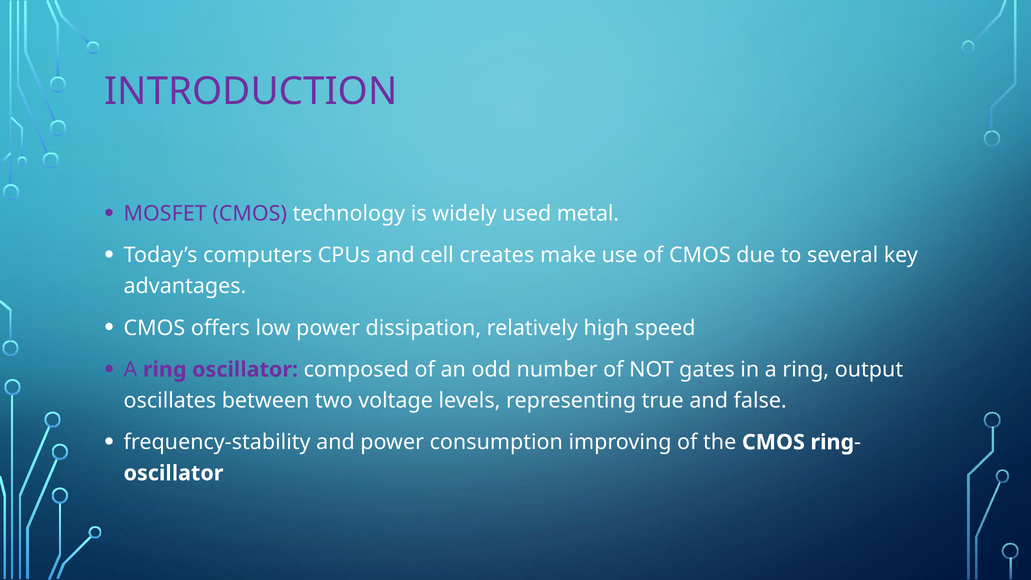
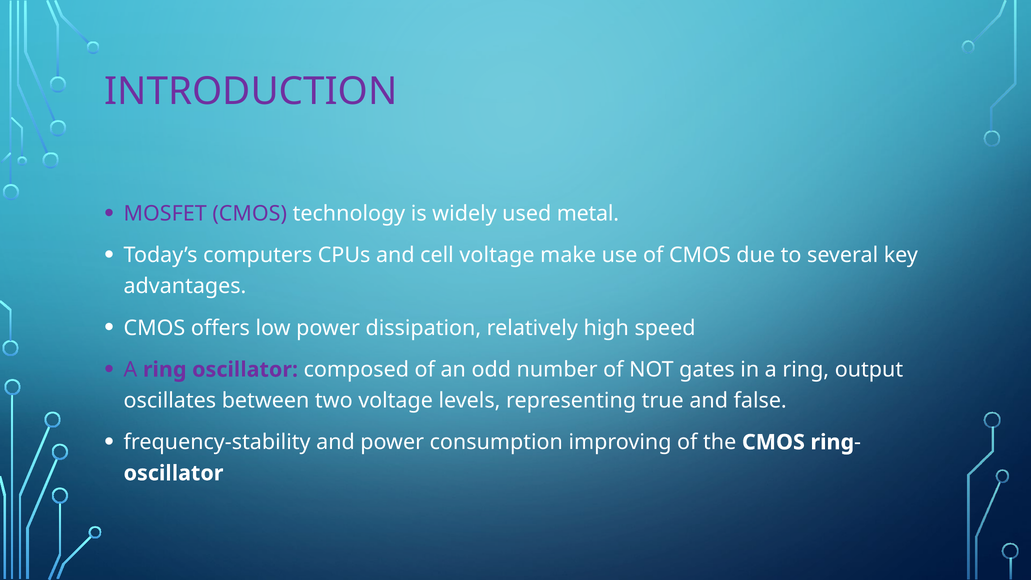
cell creates: creates -> voltage
